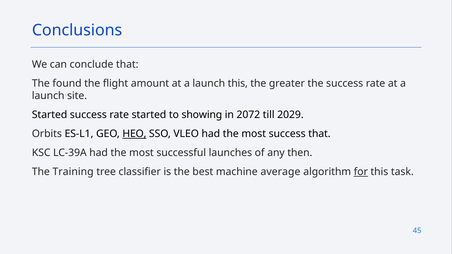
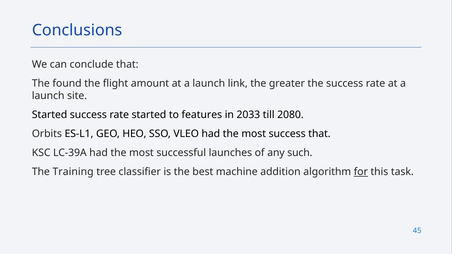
launch this: this -> link
showing: showing -> features
2072: 2072 -> 2033
2029: 2029 -> 2080
HEO underline: present -> none
then: then -> such
average: average -> addition
